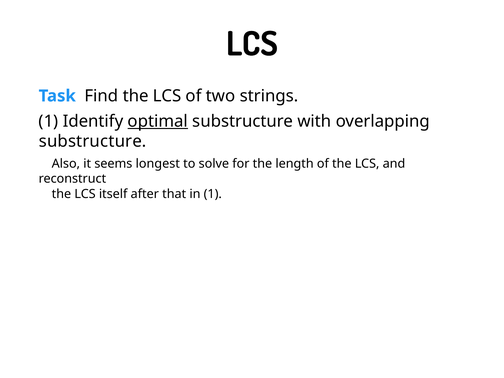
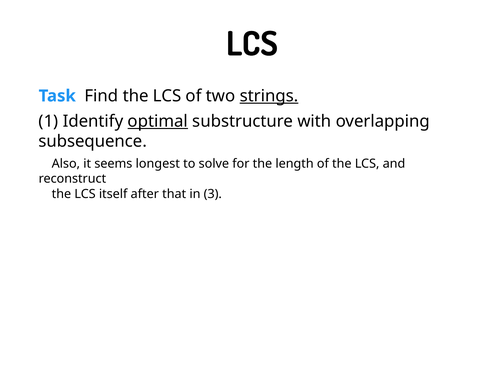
strings underline: none -> present
substructure at (93, 141): substructure -> subsequence
in 1: 1 -> 3
